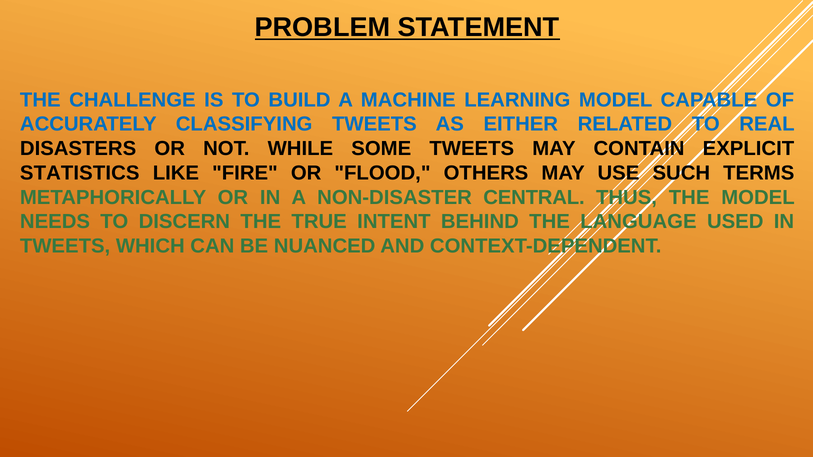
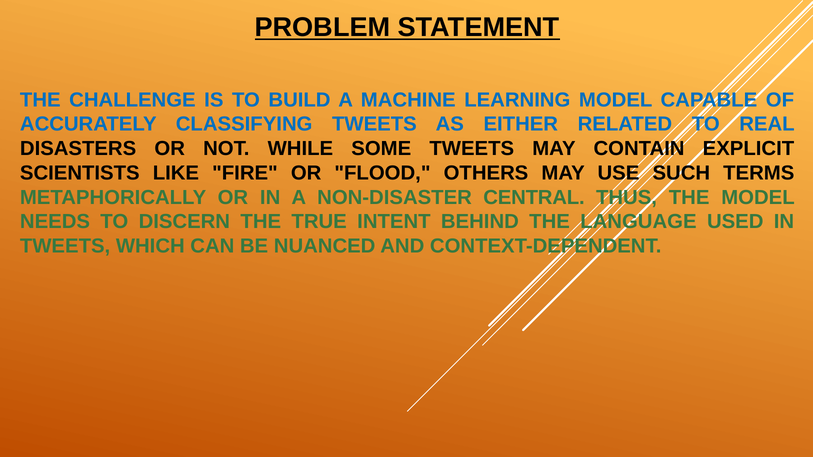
STATISTICS: STATISTICS -> SCIENTISTS
